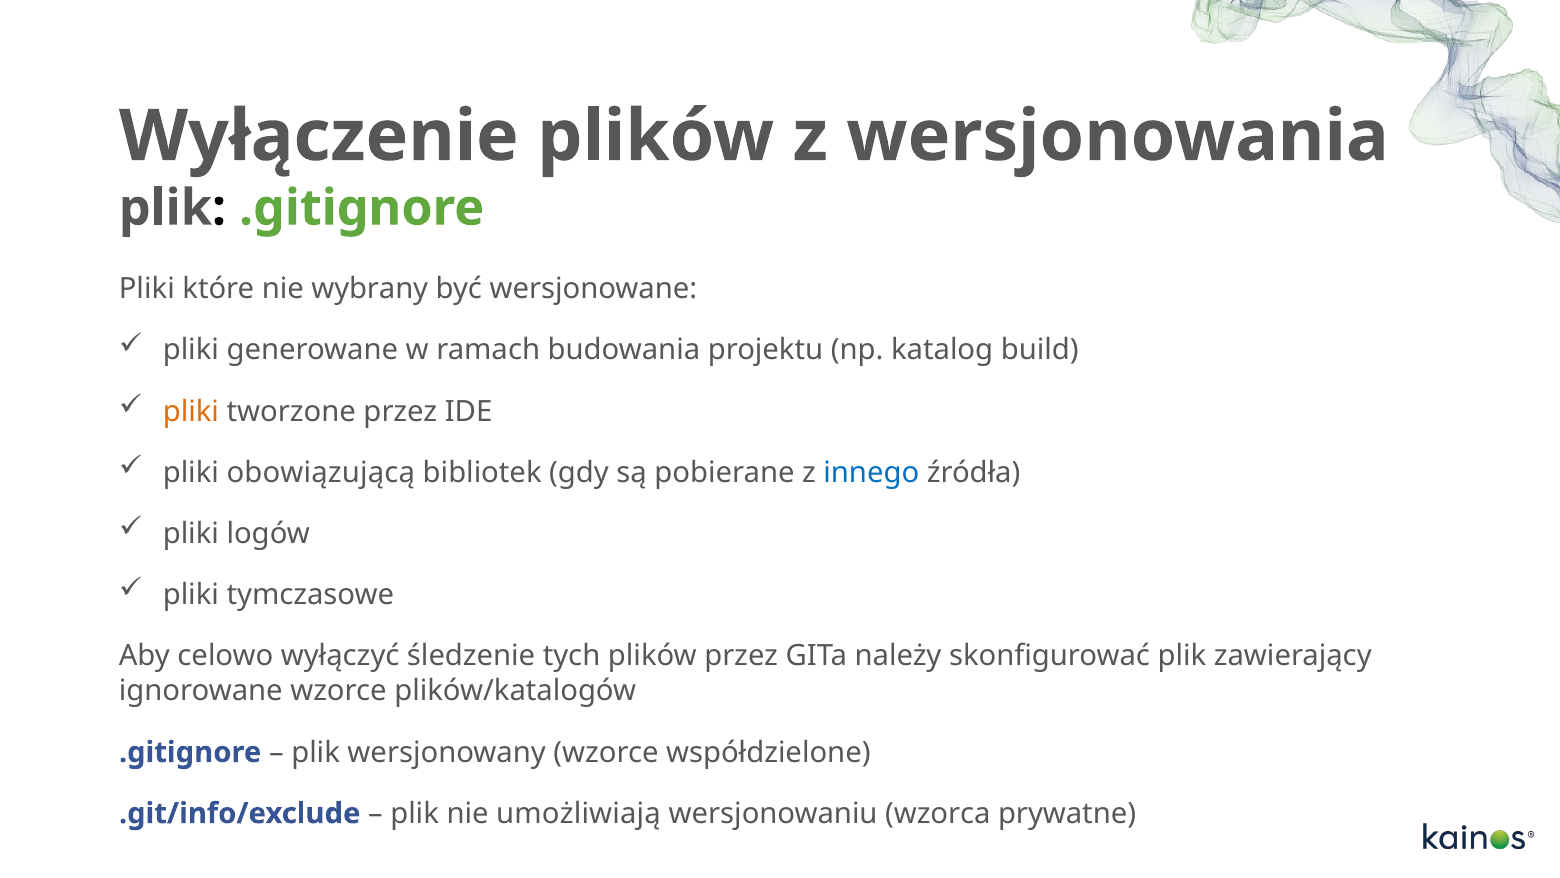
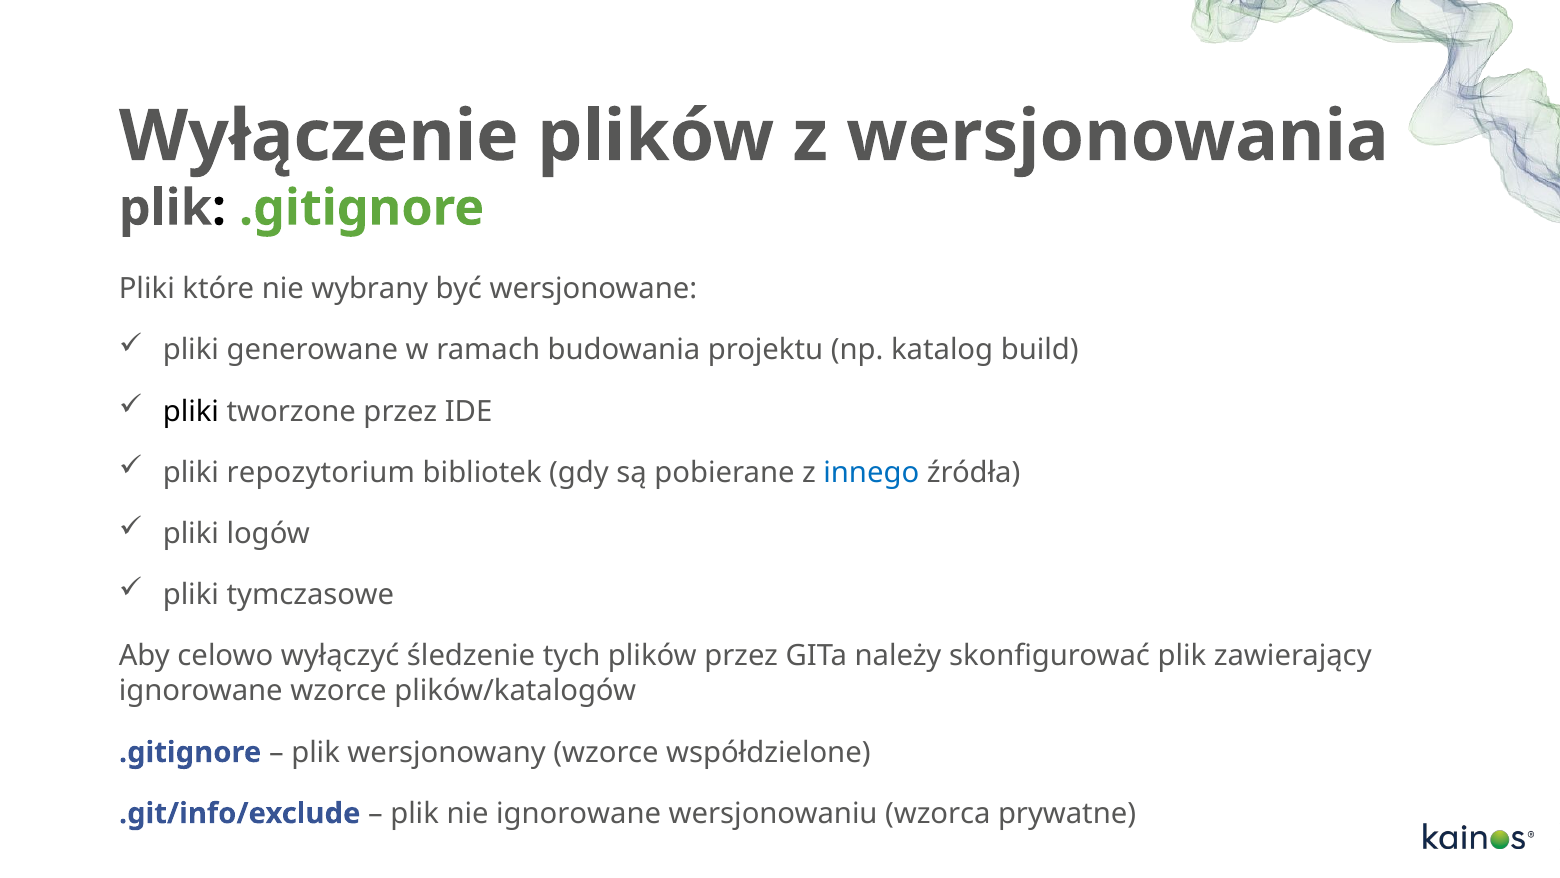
pliki at (191, 411) colour: orange -> black
obowiązującą: obowiązującą -> repozytorium
nie umożliwiają: umożliwiają -> ignorowane
